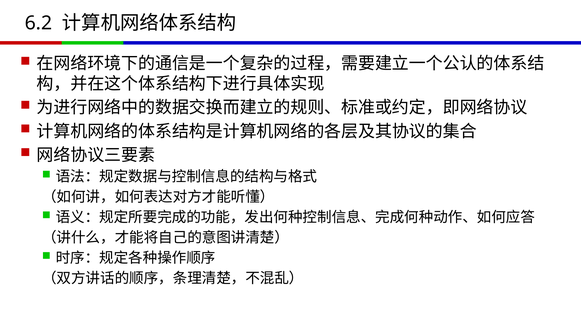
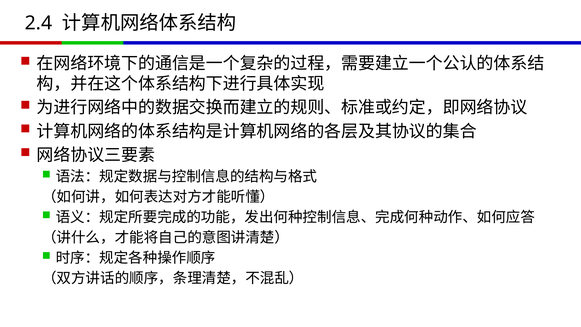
6.2: 6.2 -> 2.4
